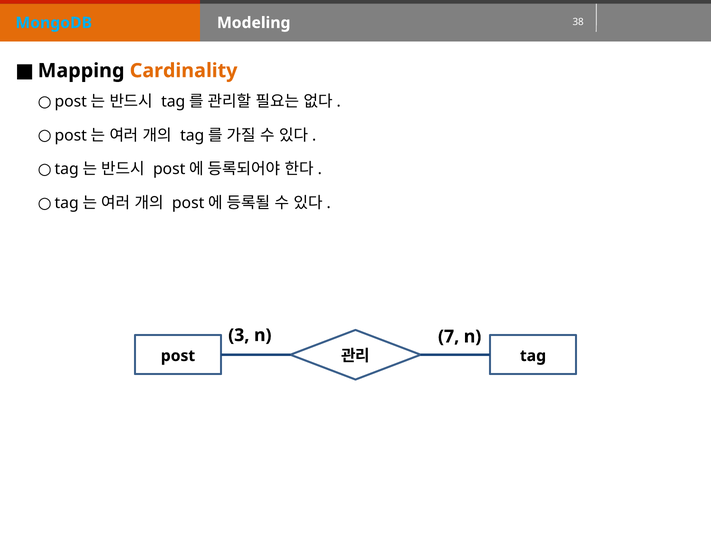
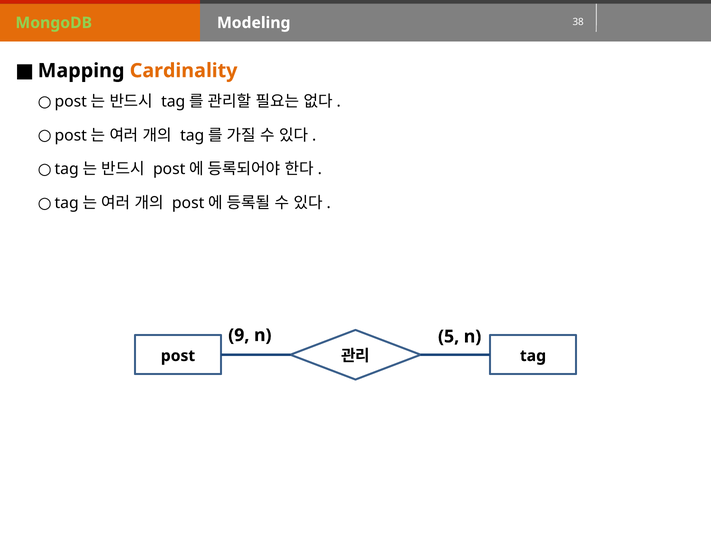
MongoDB colour: light blue -> light green
3: 3 -> 9
7: 7 -> 5
